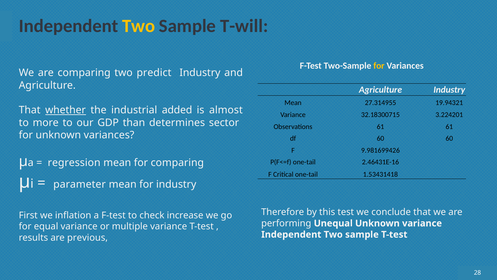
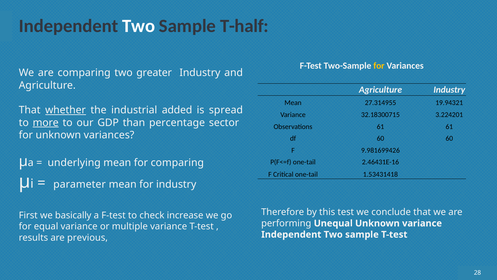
Two at (139, 26) colour: yellow -> white
T-will: T-will -> T-half
predict: predict -> greater
almost: almost -> spread
more underline: none -> present
determines: determines -> percentage
regression: regression -> underlying
inflation: inflation -> basically
